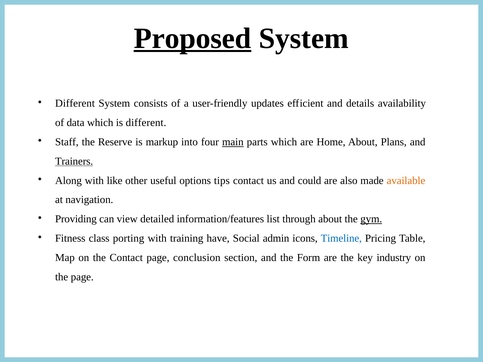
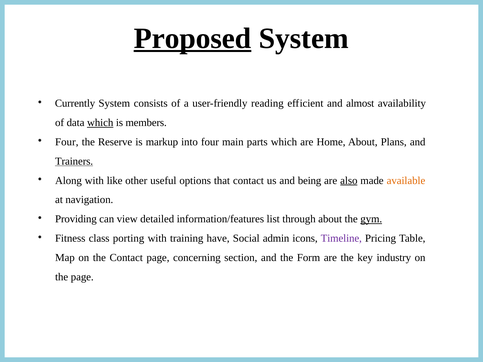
Different at (75, 103): Different -> Currently
updates: updates -> reading
details: details -> almost
which at (100, 123) underline: none -> present
is different: different -> members
Staff at (67, 142): Staff -> Four
main underline: present -> none
tips: tips -> that
could: could -> being
also underline: none -> present
Timeline colour: blue -> purple
conclusion: conclusion -> concerning
